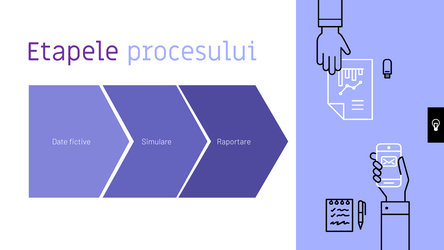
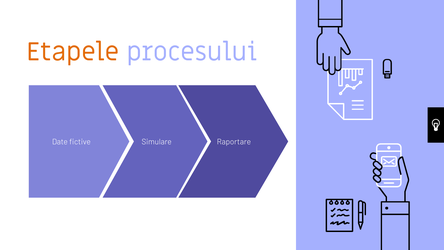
Etapele colour: purple -> orange
